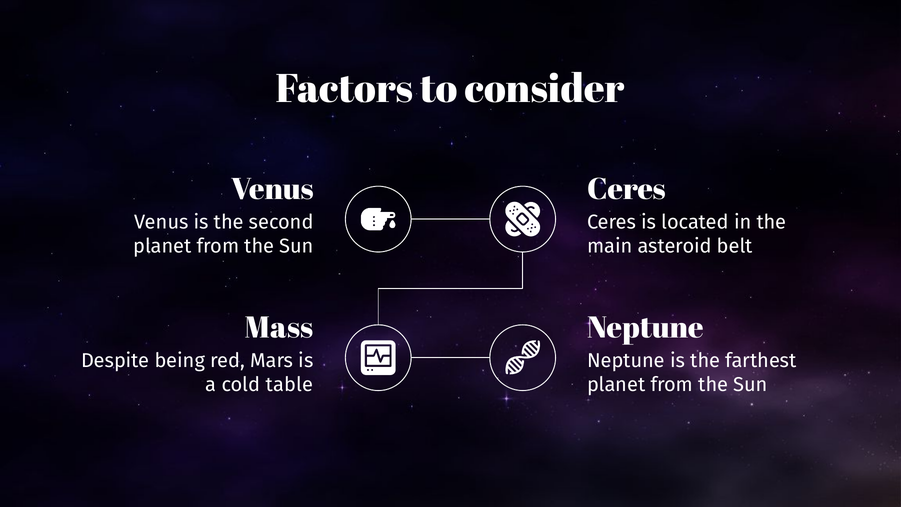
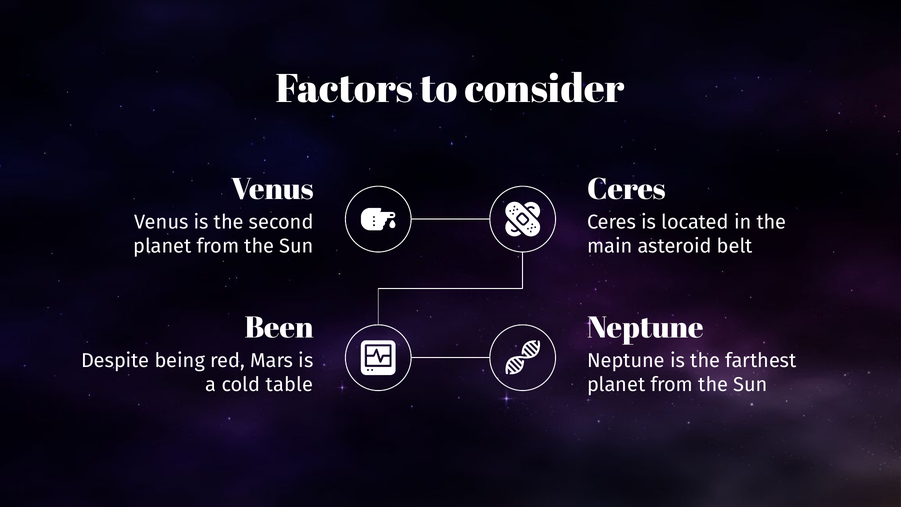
Mass: Mass -> Been
